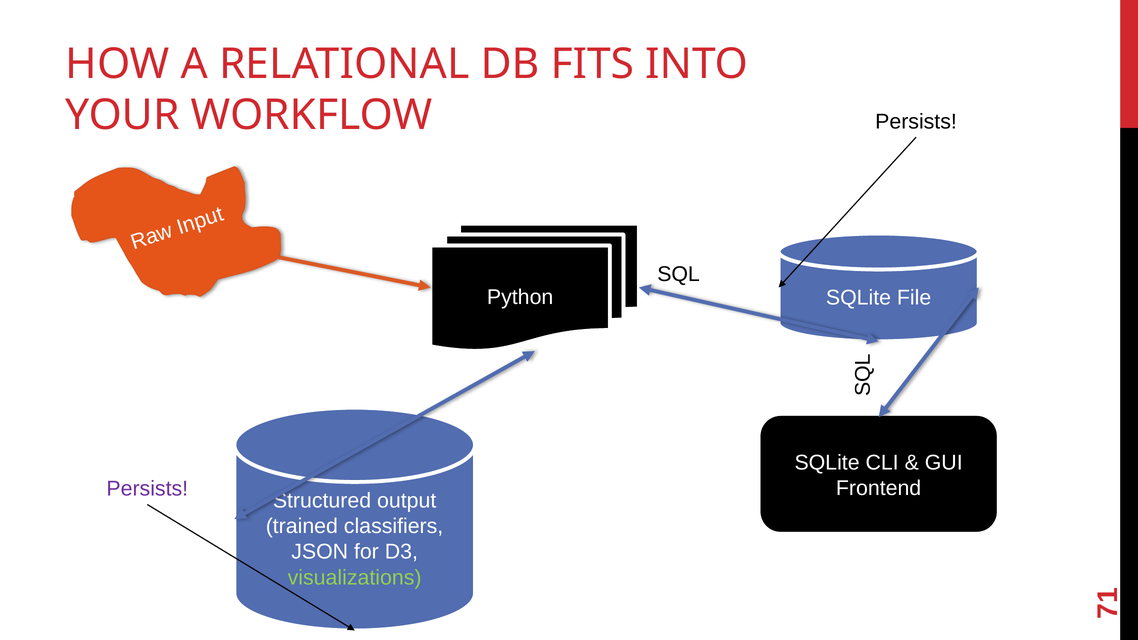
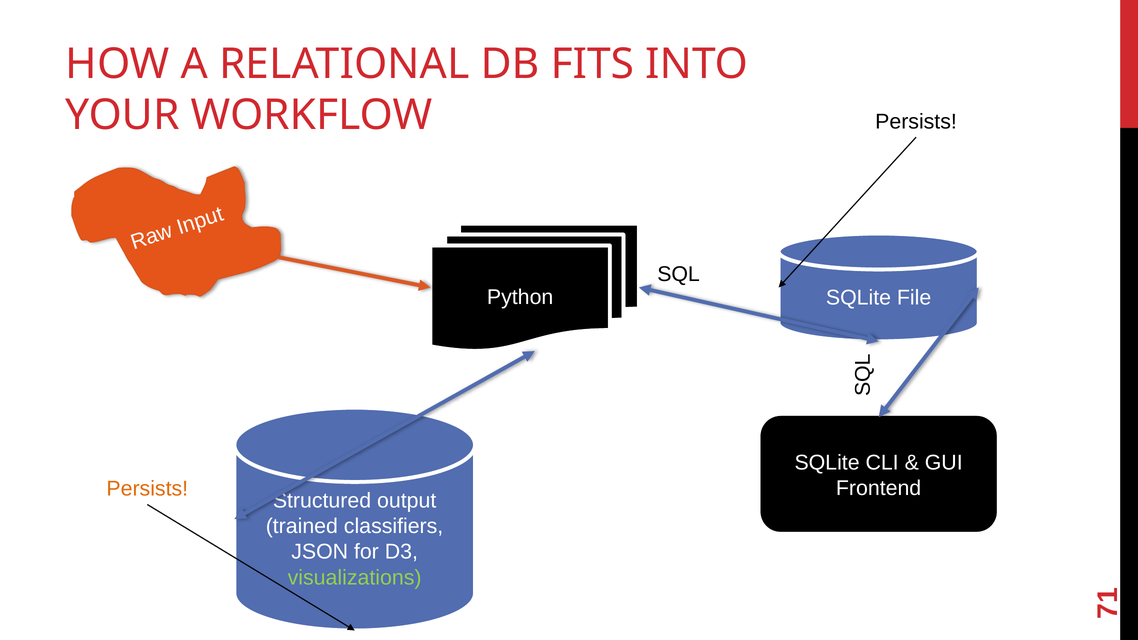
Persists at (147, 489) colour: purple -> orange
